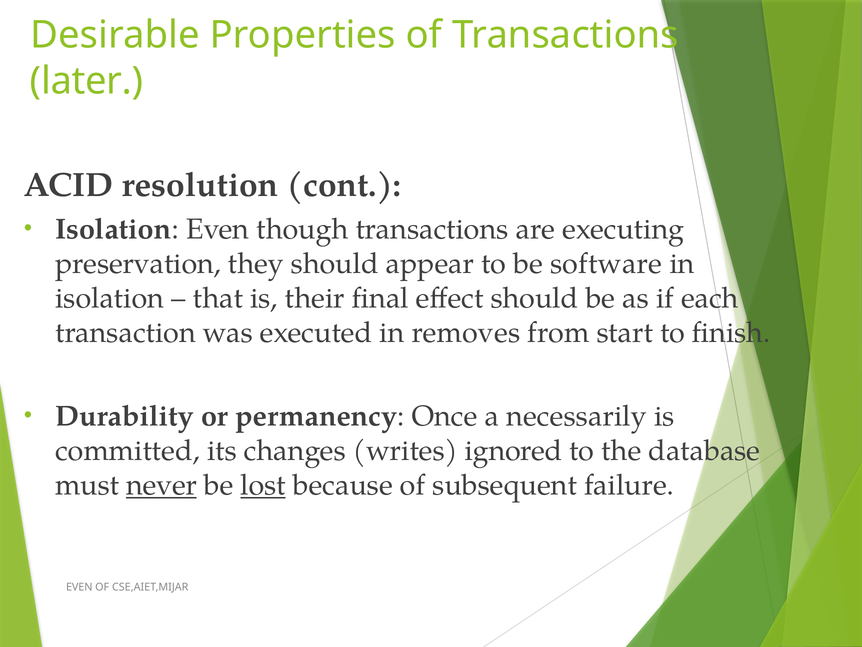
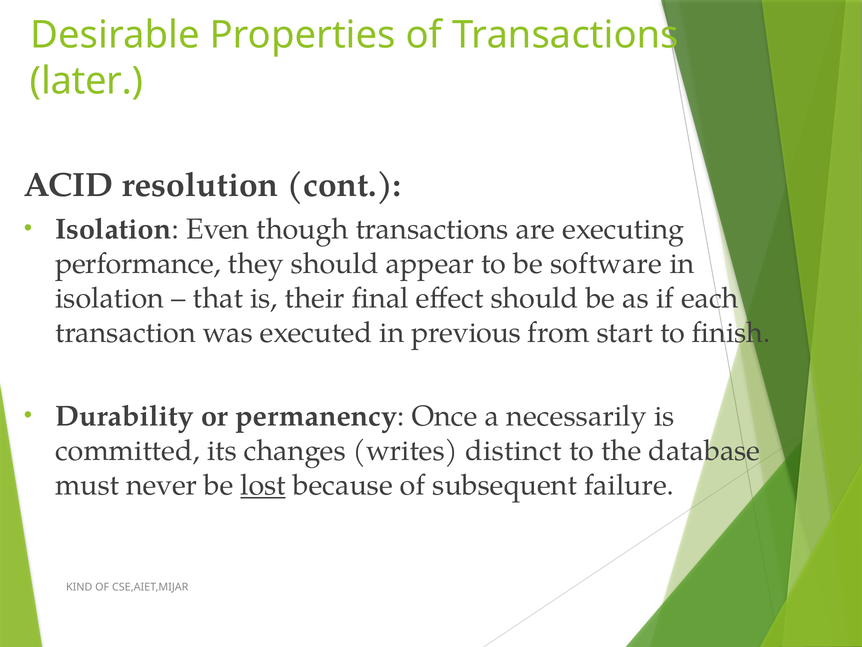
preservation: preservation -> performance
removes: removes -> previous
ignored: ignored -> distinct
never underline: present -> none
EVEN at (79, 587): EVEN -> KIND
